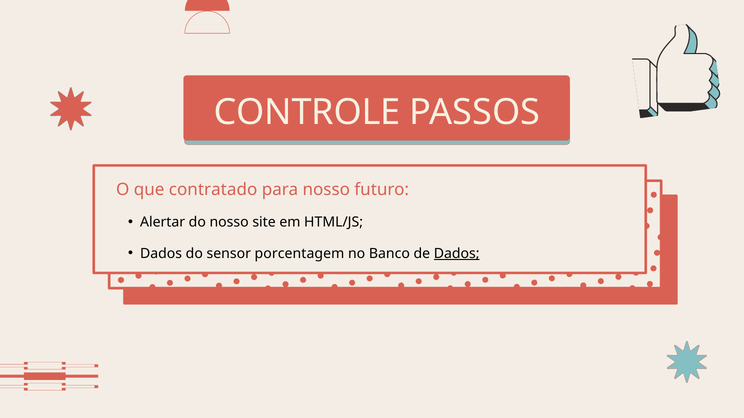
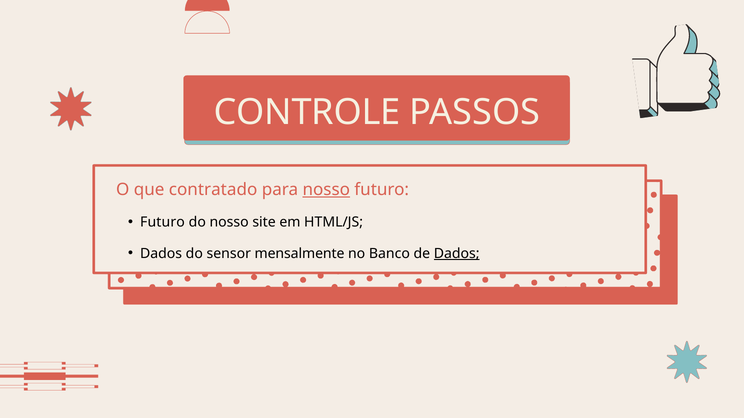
nosso at (326, 190) underline: none -> present
Alertar at (163, 223): Alertar -> Futuro
porcentagem: porcentagem -> mensalmente
